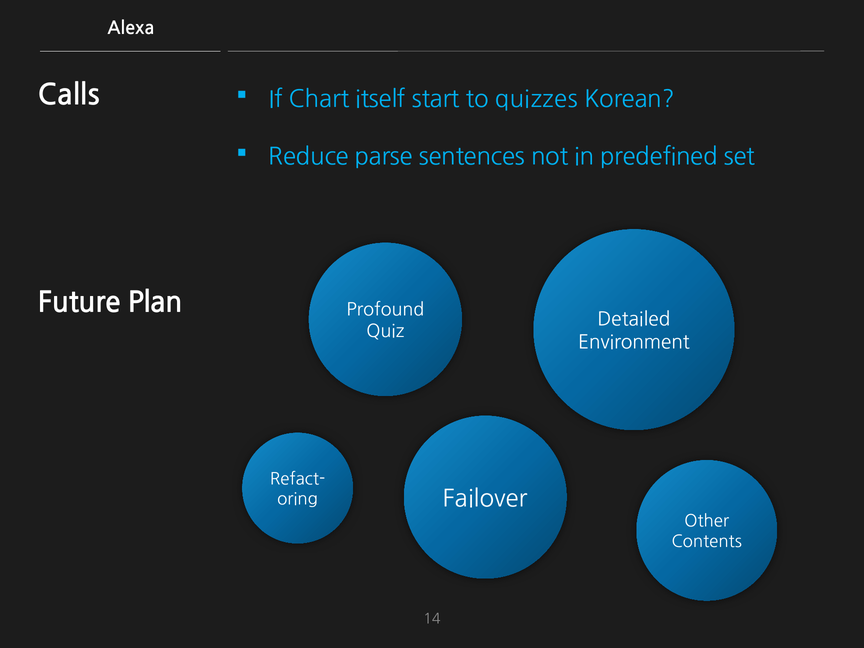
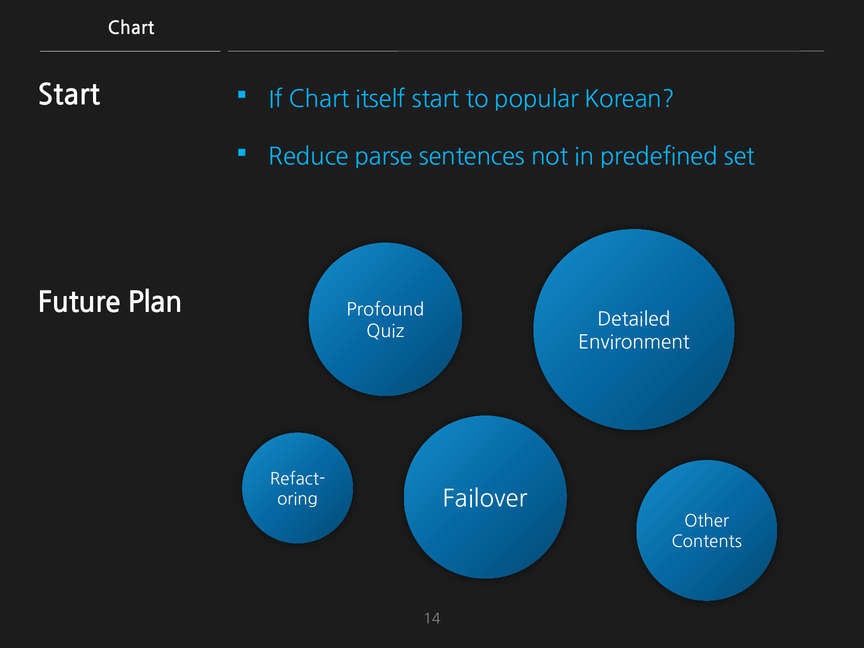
Alexa at (131, 28): Alexa -> Chart
Calls at (69, 95): Calls -> Start
quizzes: quizzes -> popular
